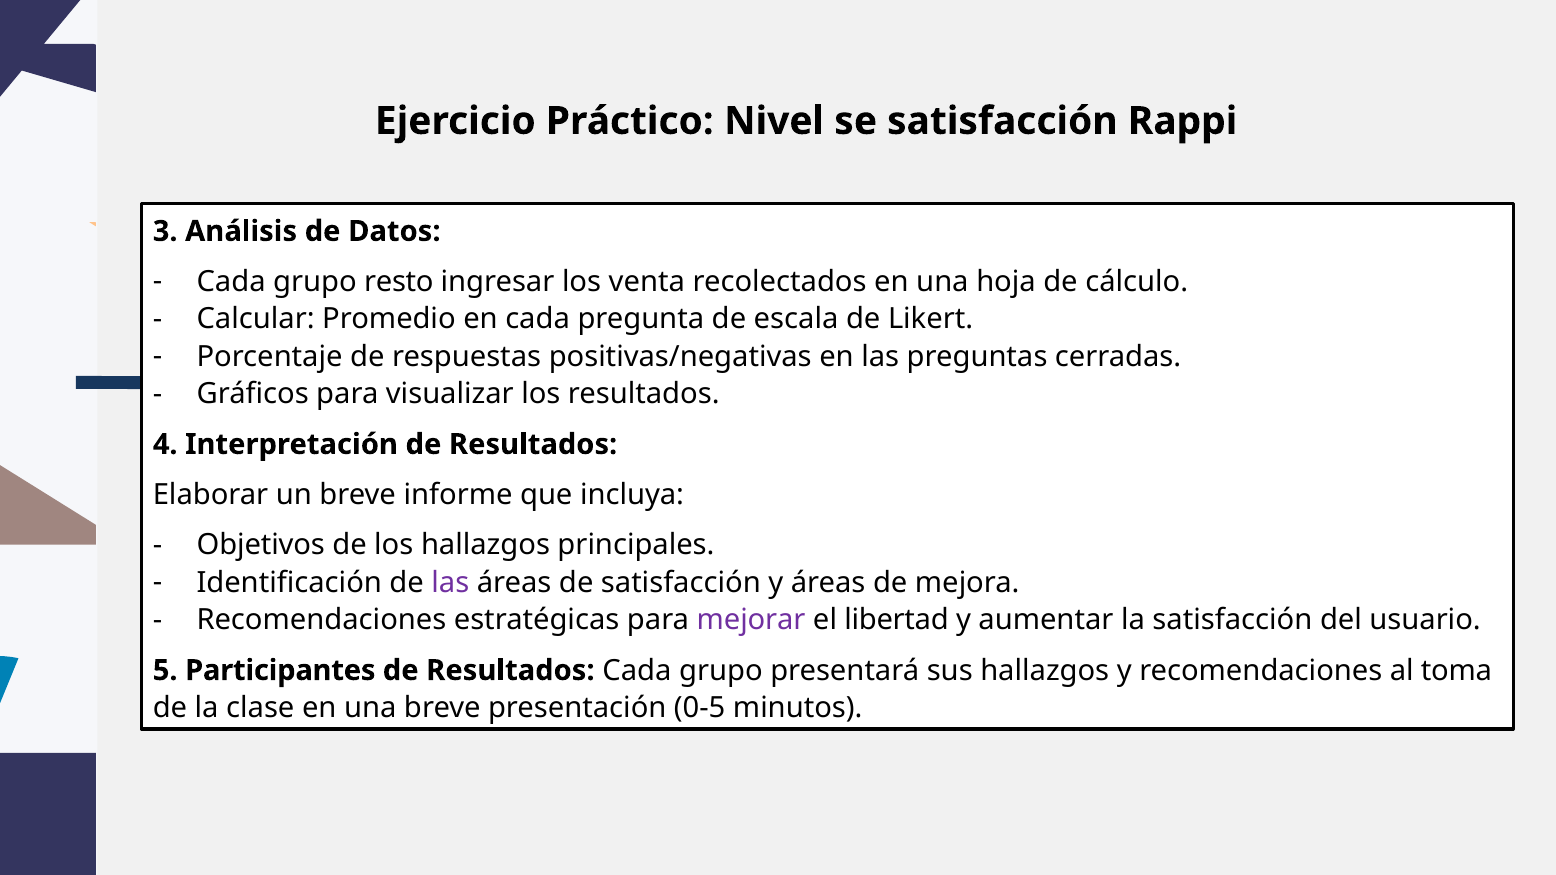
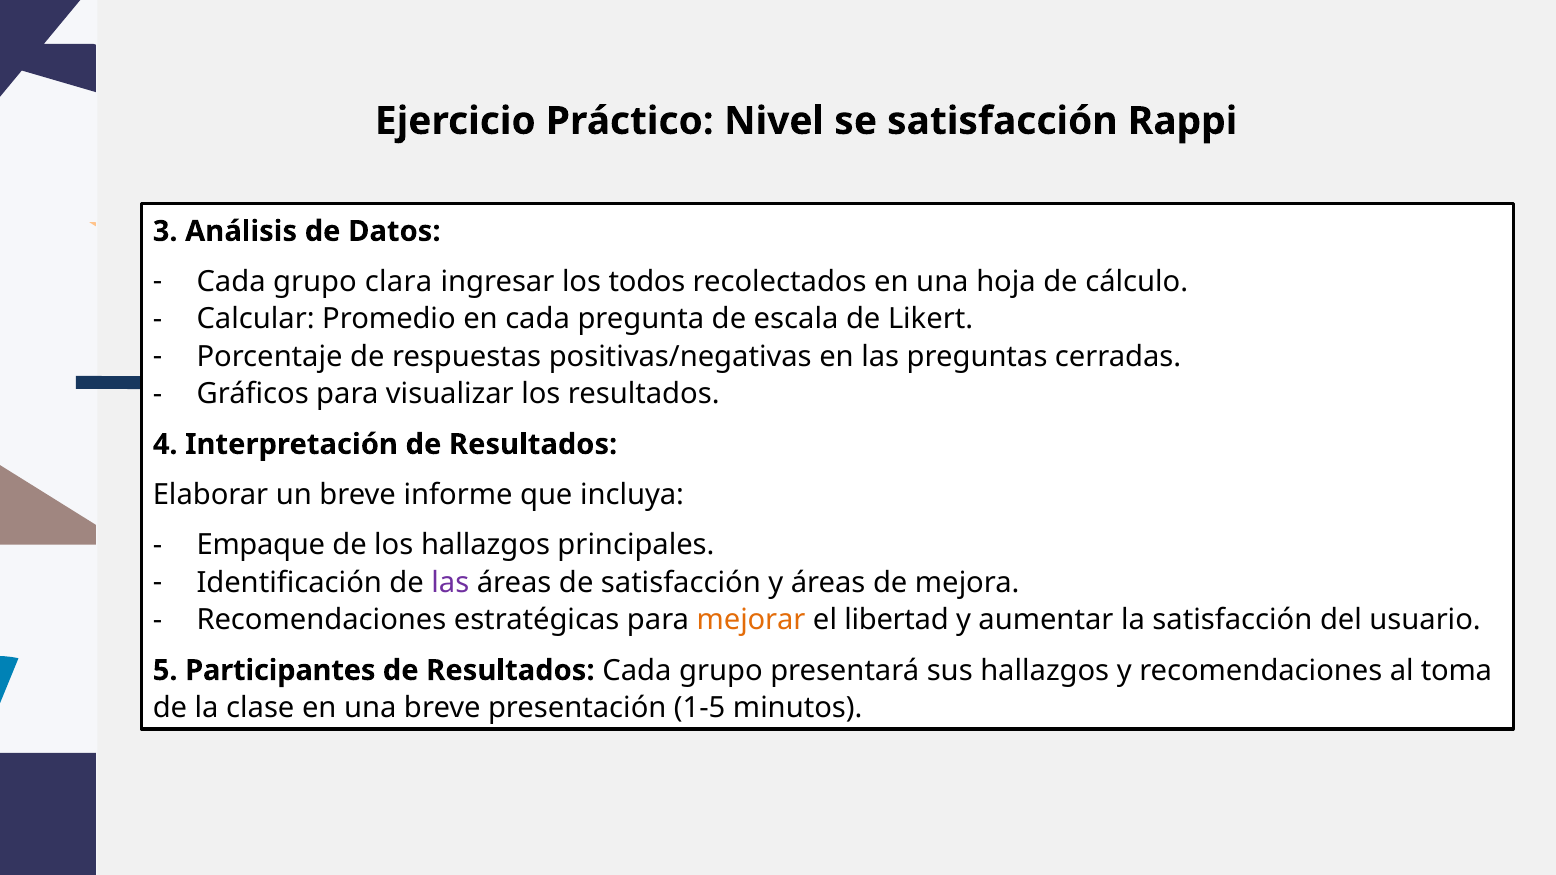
resto: resto -> clara
venta: venta -> todos
Objetivos: Objetivos -> Empaque
mejorar colour: purple -> orange
0-5: 0-5 -> 1-5
